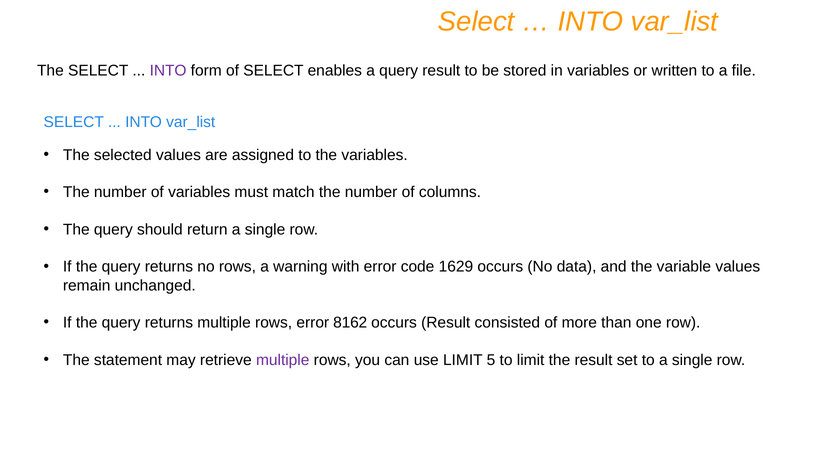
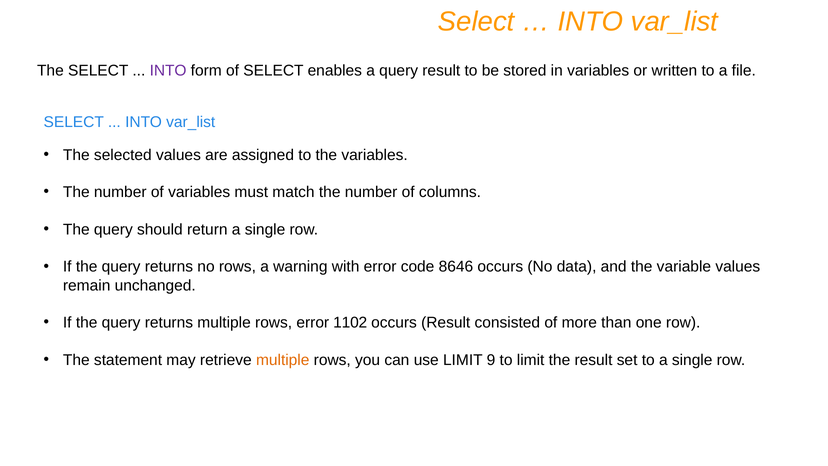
1629: 1629 -> 8646
8162: 8162 -> 1102
multiple at (283, 360) colour: purple -> orange
5: 5 -> 9
